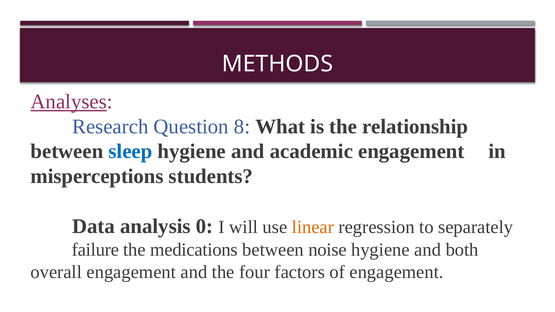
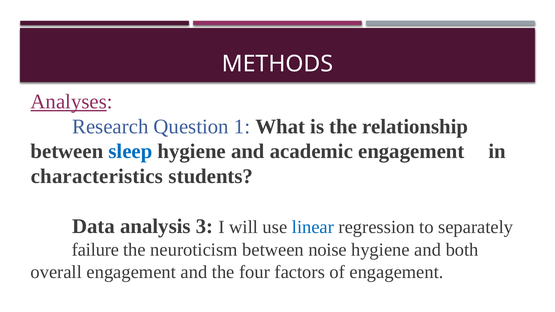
8: 8 -> 1
misperceptions: misperceptions -> characteristics
0: 0 -> 3
linear colour: orange -> blue
medications: medications -> neuroticism
